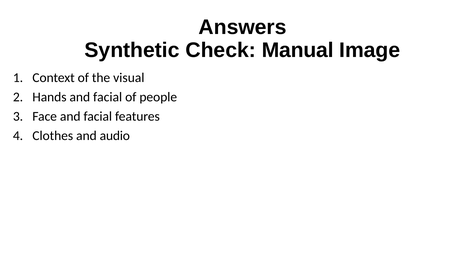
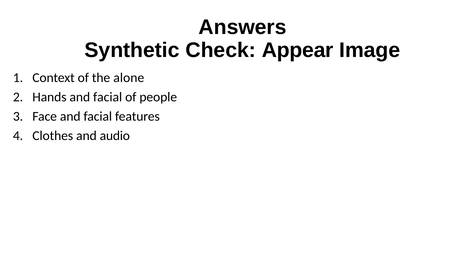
Manual: Manual -> Appear
visual: visual -> alone
